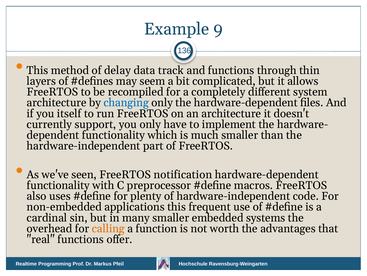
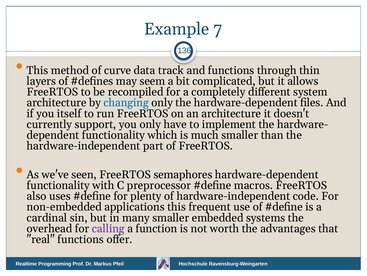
9: 9 -> 7
delay: delay -> curve
notification: notification -> semaphores
calling colour: orange -> purple
